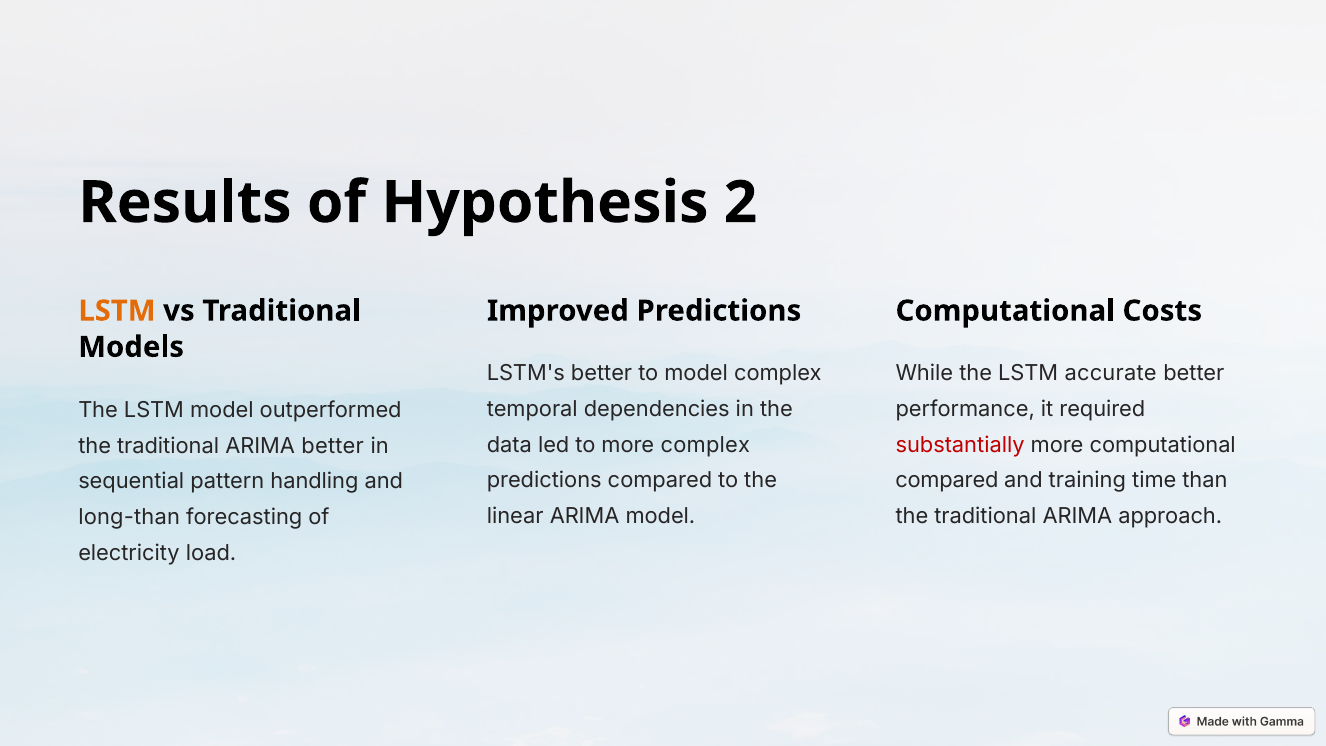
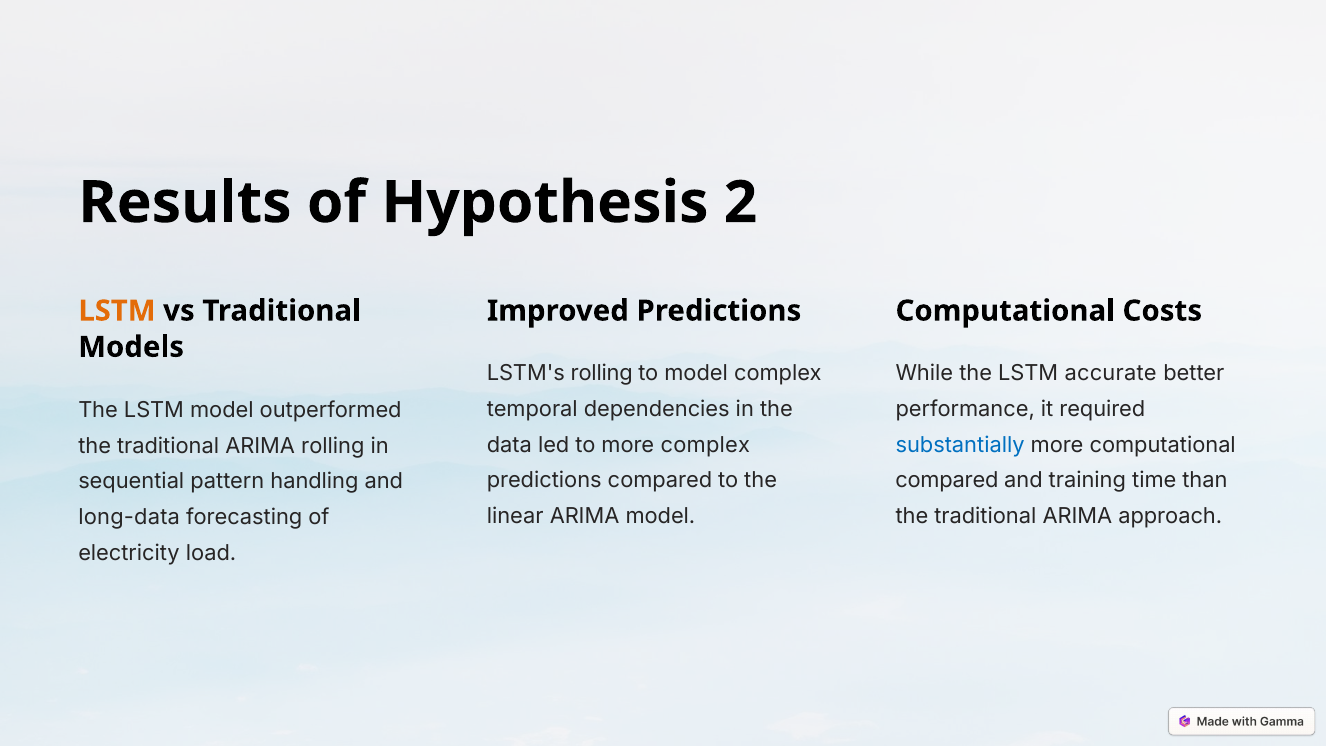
LSTM's better: better -> rolling
substantially colour: red -> blue
ARIMA better: better -> rolling
long-than: long-than -> long-data
